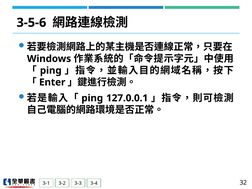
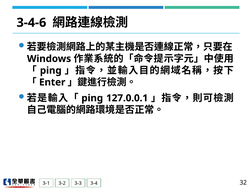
3-5-6: 3-5-6 -> 3-4-6
